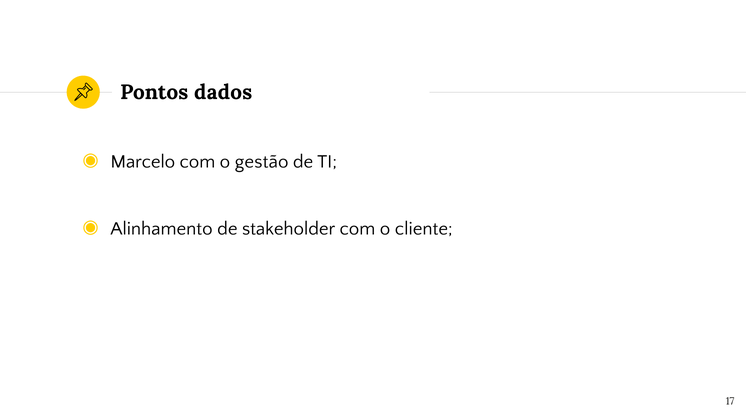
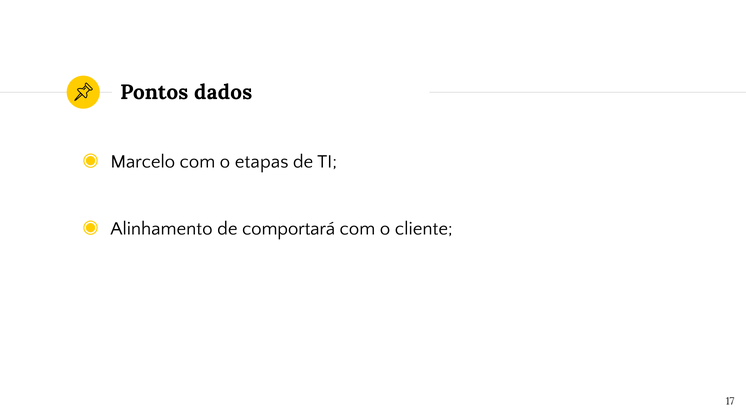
gestão: gestão -> etapas
stakeholder: stakeholder -> comportará
